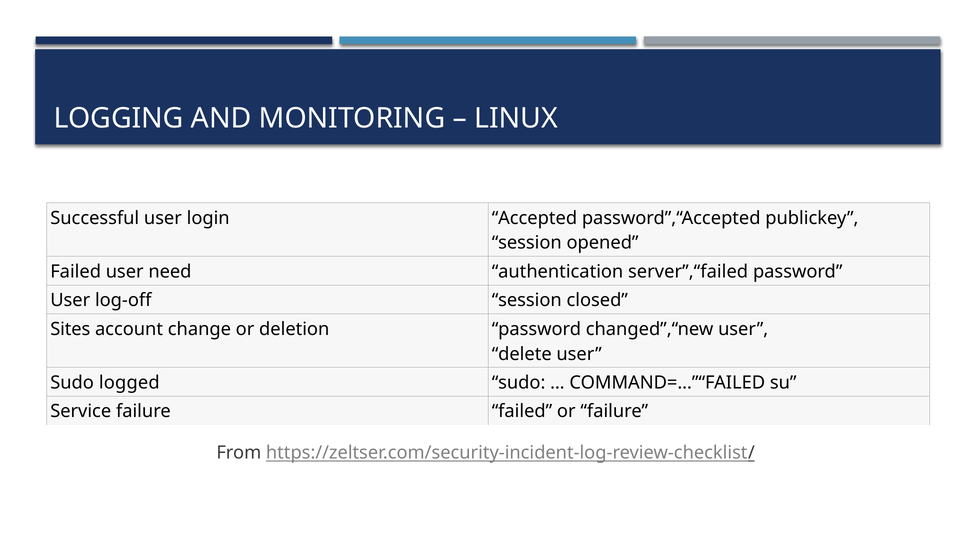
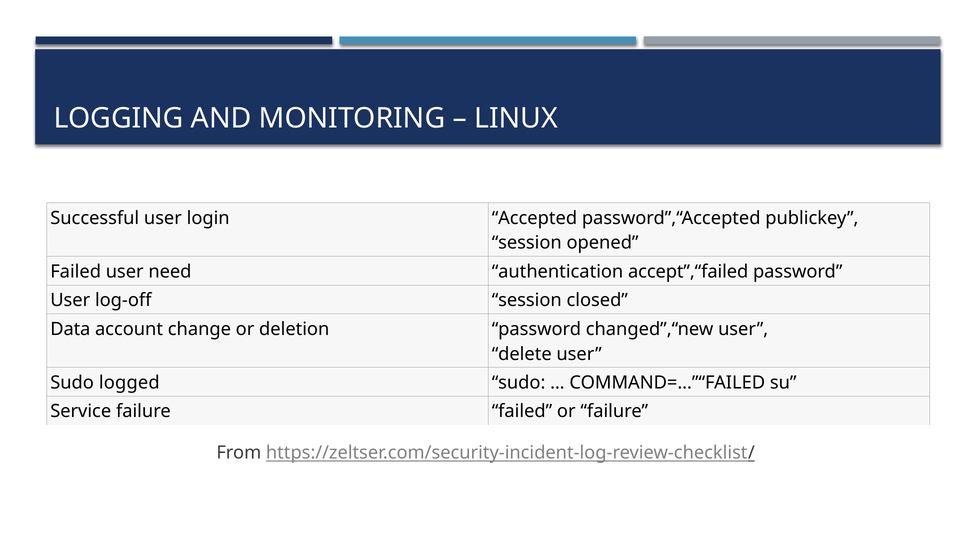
server”,“failed: server”,“failed -> accept”,“failed
Sites: Sites -> Data
